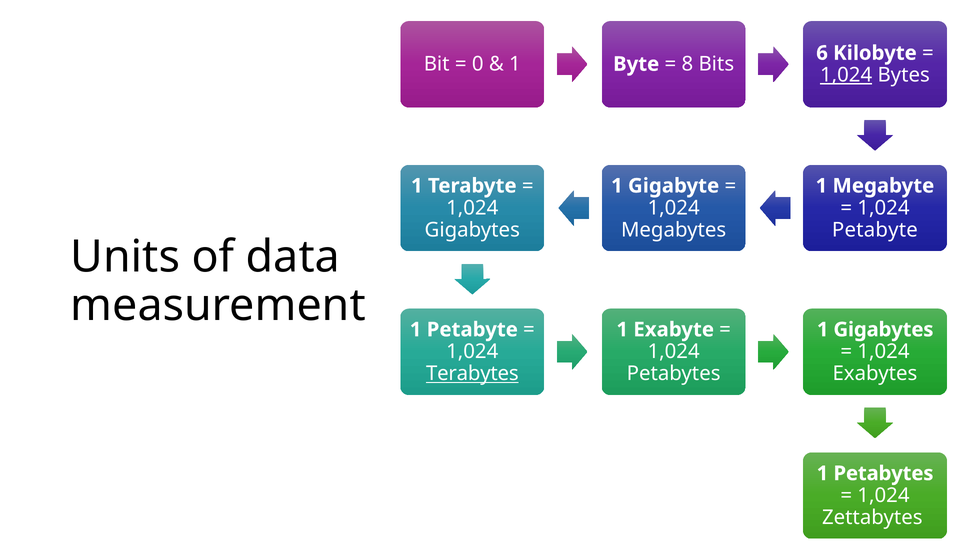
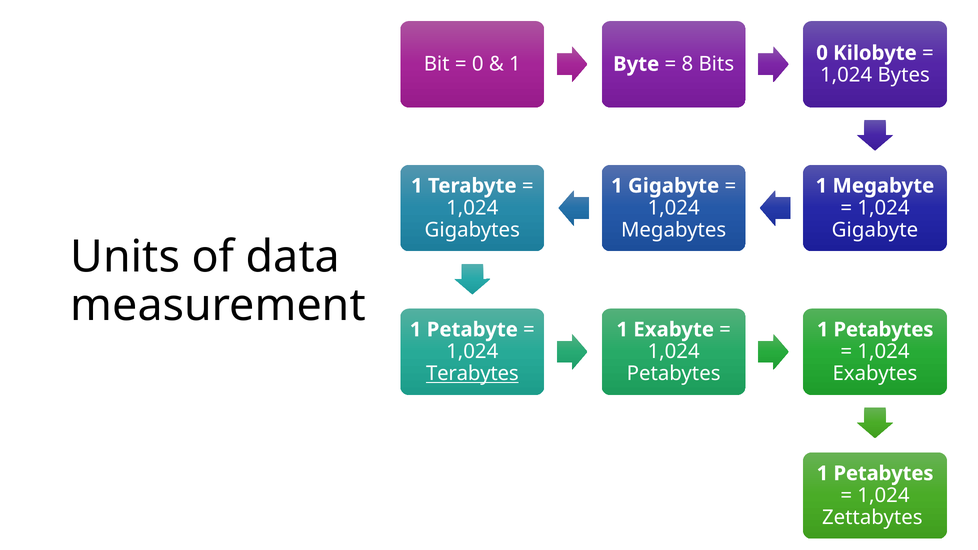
Bits 6: 6 -> 0
1,024 at (846, 75) underline: present -> none
Petabyte at (875, 230): Petabyte -> Gigabyte
Gigabytes at (883, 330): Gigabytes -> Petabytes
